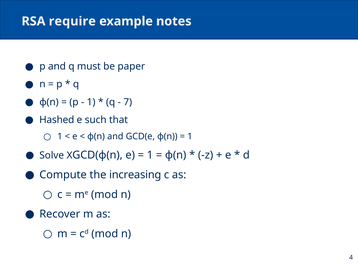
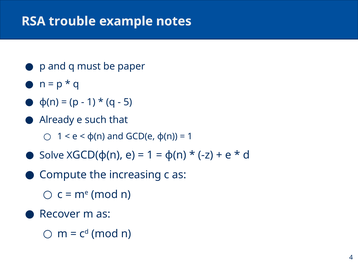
require: require -> trouble
7: 7 -> 5
Hashed: Hashed -> Already
